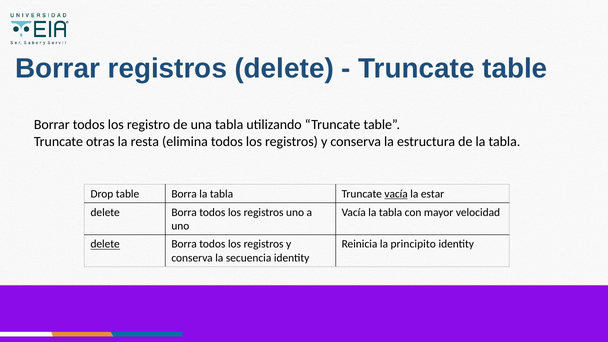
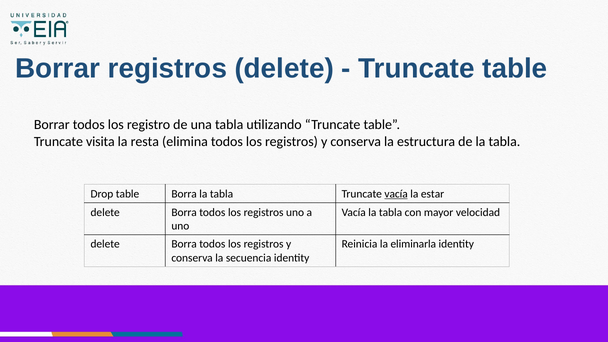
otras: otras -> visita
delete at (105, 244) underline: present -> none
principito: principito -> eliminarla
